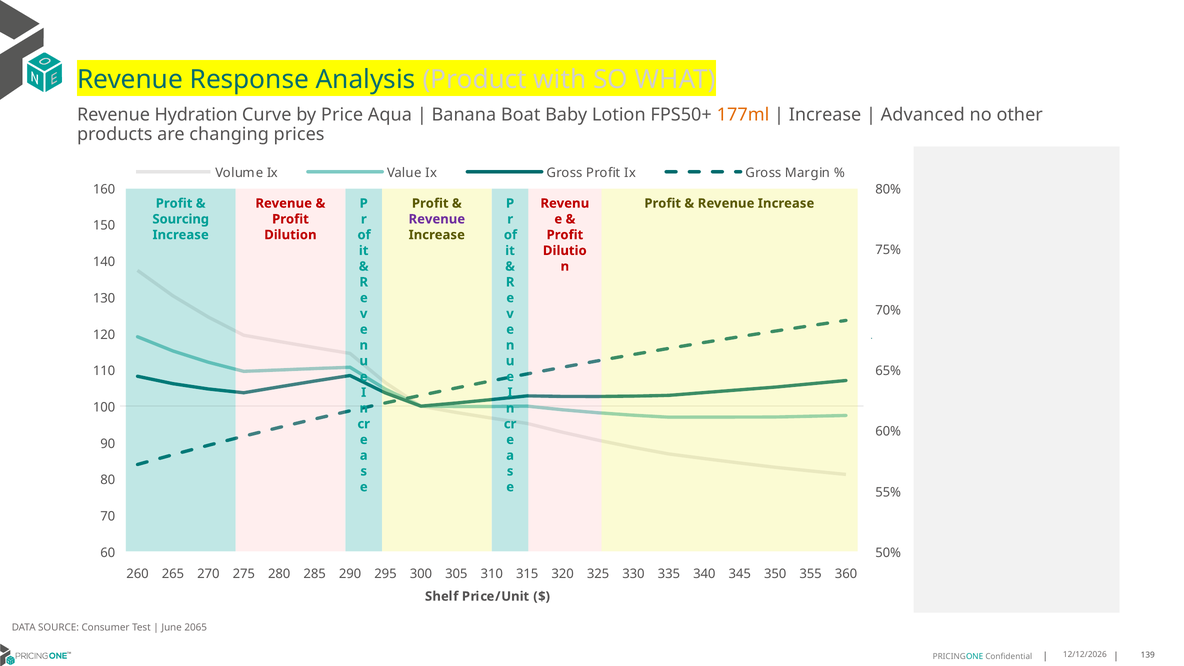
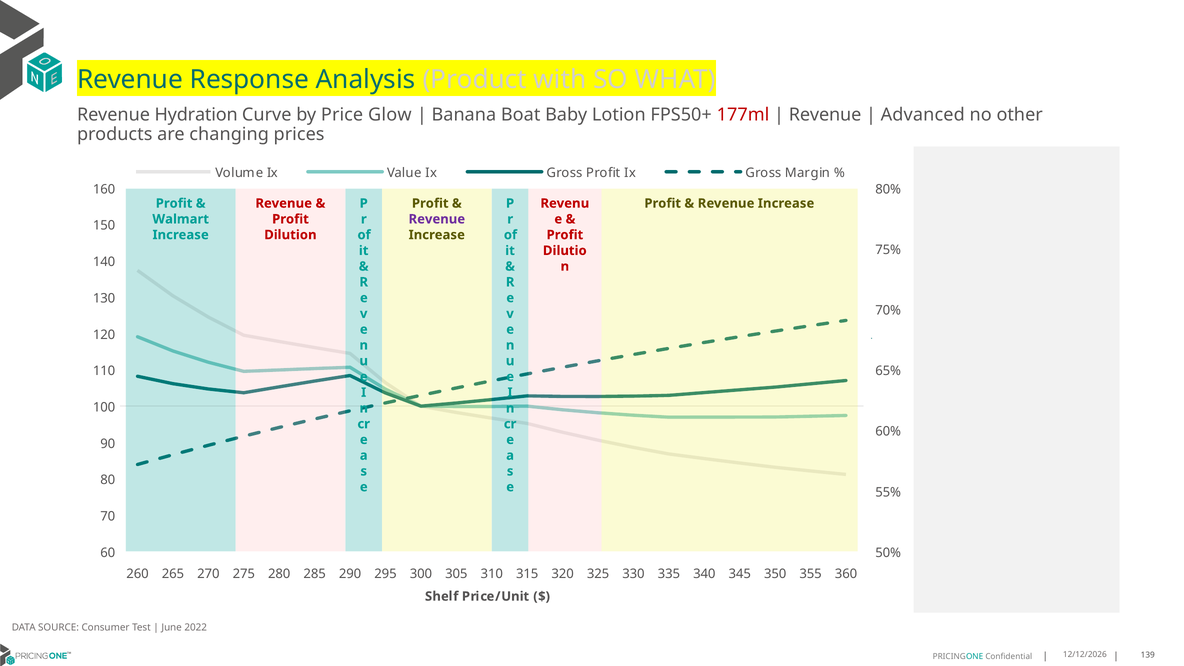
Aqua: Aqua -> Glow
177ml colour: orange -> red
Increase at (825, 115): Increase -> Revenue
Sourcing: Sourcing -> Walmart
2065: 2065 -> 2022
